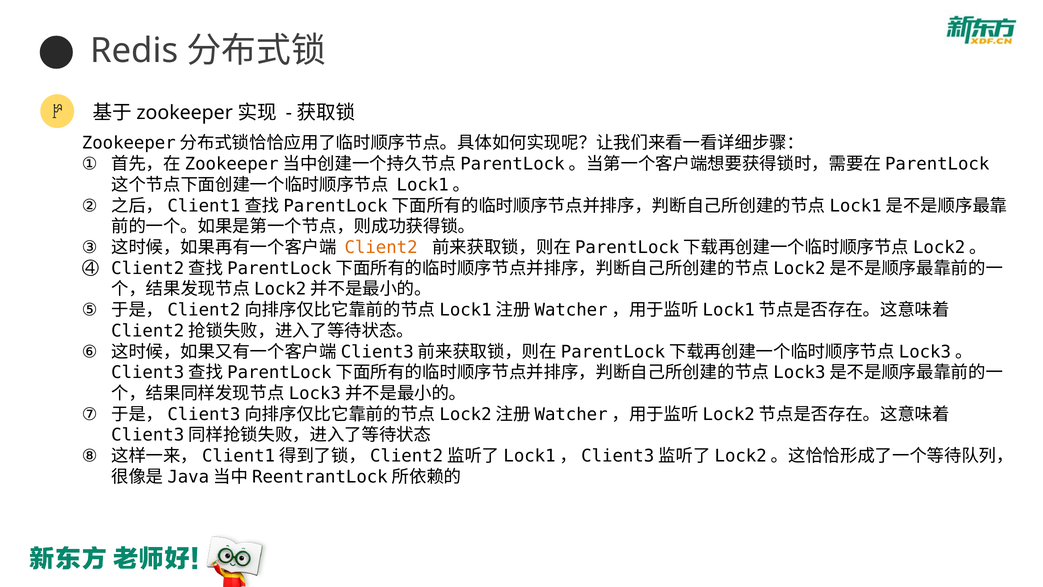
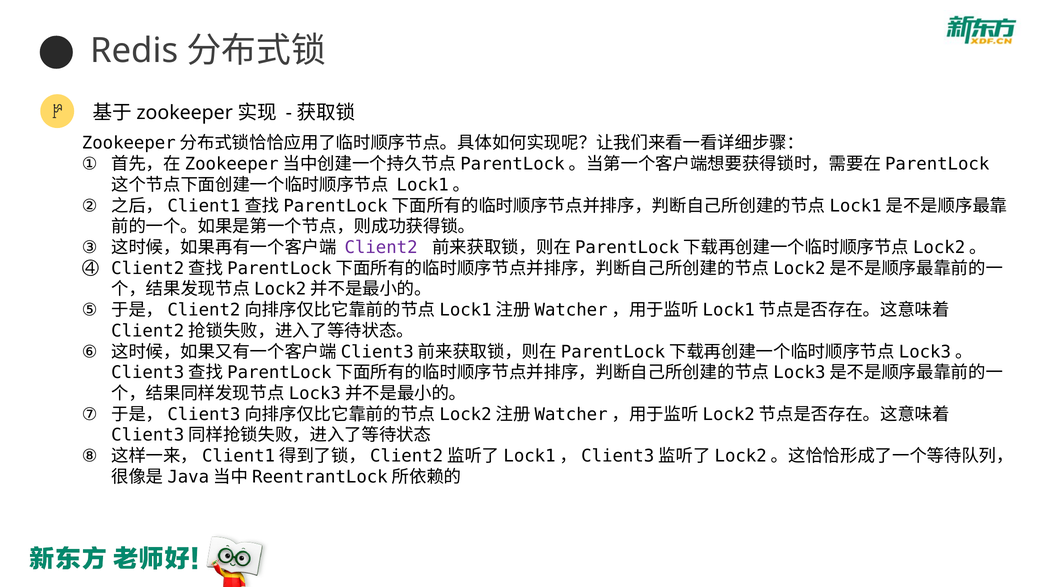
Client2 colour: orange -> purple
